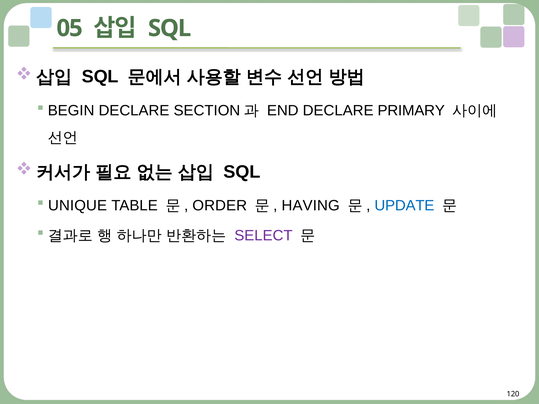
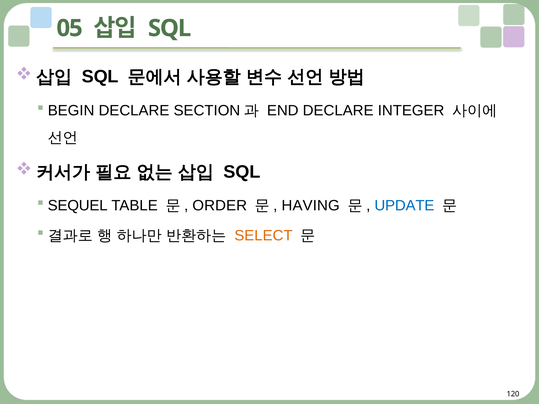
PRIMARY: PRIMARY -> INTEGER
UNIQUE: UNIQUE -> SEQUEL
SELECT colour: purple -> orange
